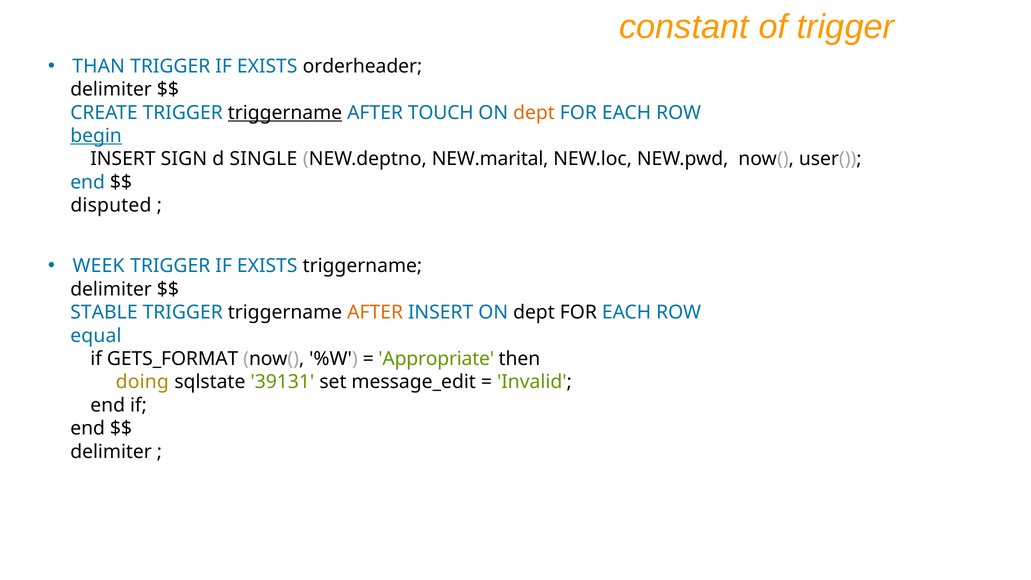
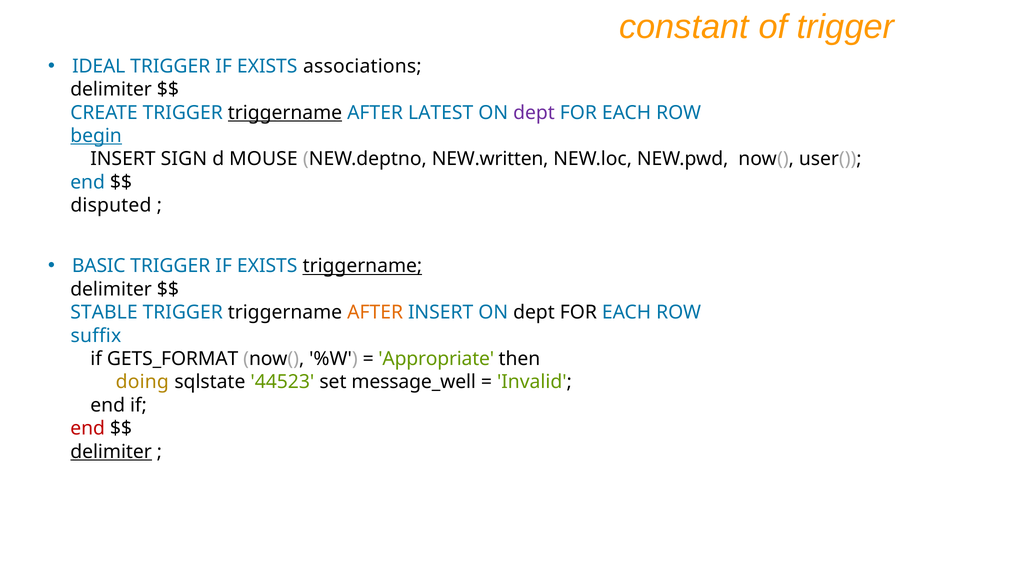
THAN: THAN -> IDEAL
orderheader: orderheader -> associations
TOUCH: TOUCH -> LATEST
dept at (534, 113) colour: orange -> purple
SINGLE: SINGLE -> MOUSE
NEW.marital: NEW.marital -> NEW.written
WEEK: WEEK -> BASIC
triggername at (362, 266) underline: none -> present
equal: equal -> suffix
39131: 39131 -> 44523
message_edit: message_edit -> message_well
end at (88, 428) colour: black -> red
delimiter at (111, 452) underline: none -> present
